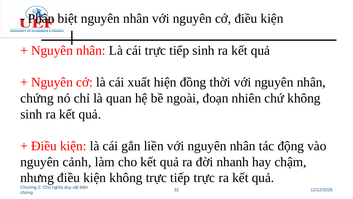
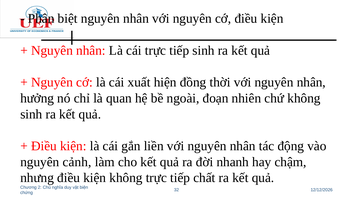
chứng at (37, 98): chứng -> hưởng
tiếp trực: trực -> chất
